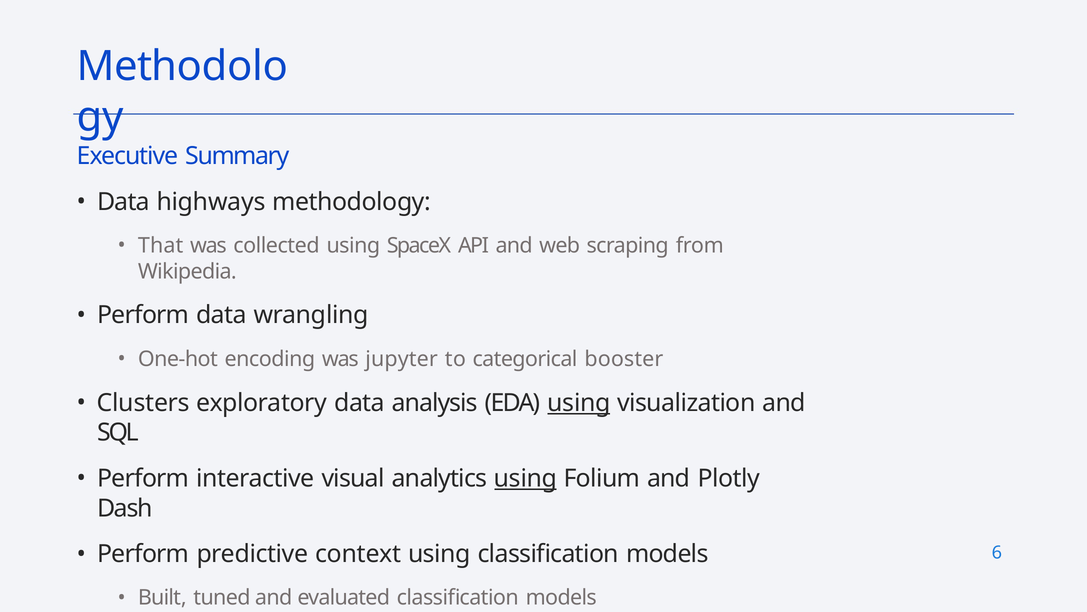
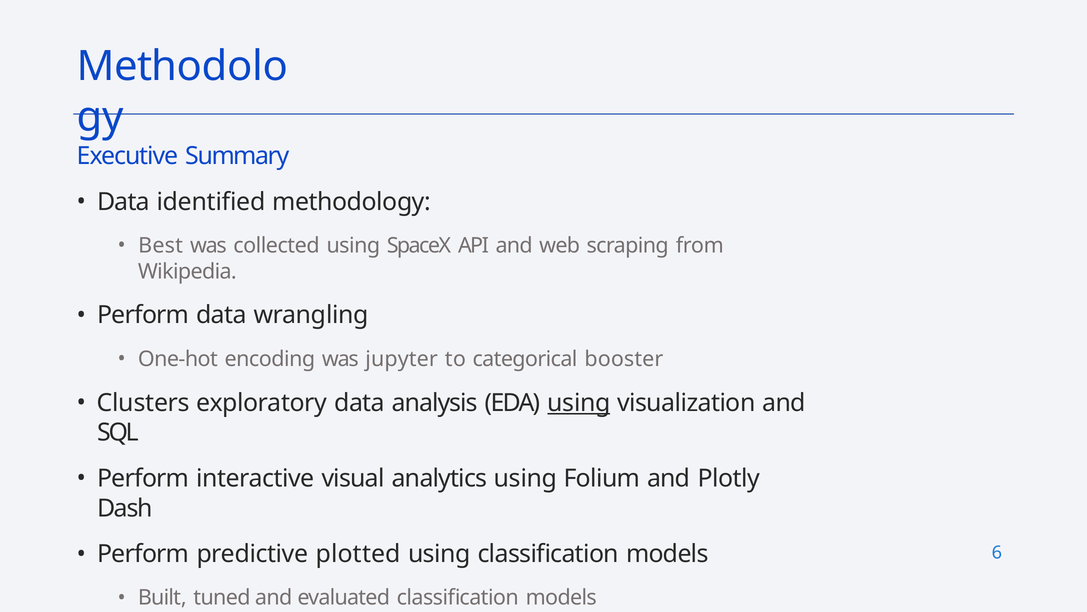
highways: highways -> identified
That: That -> Best
using at (526, 478) underline: present -> none
context: context -> plotted
